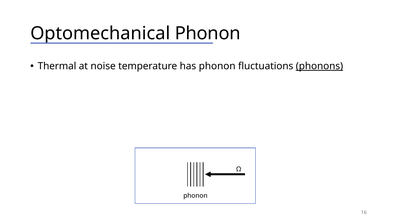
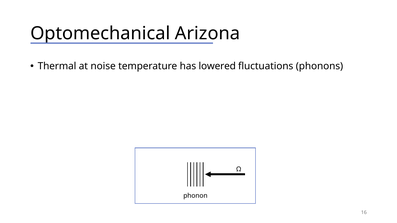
Phonon at (208, 33): Phonon -> Arizona
has phonon: phonon -> lowered
phonons underline: present -> none
